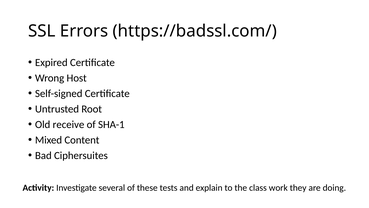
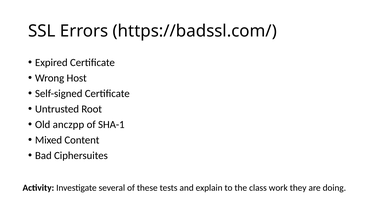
receive: receive -> anczpp
